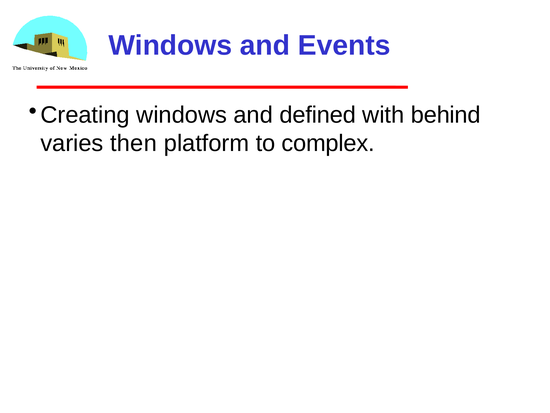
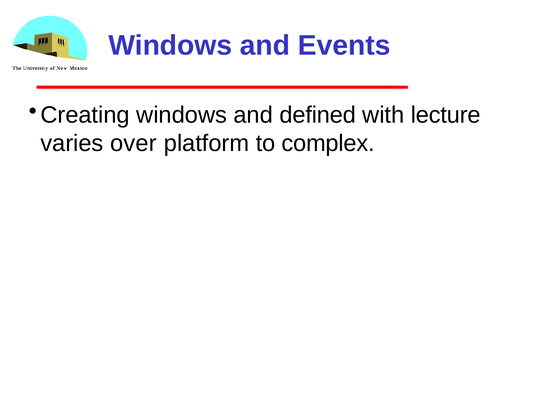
behind: behind -> lecture
then: then -> over
